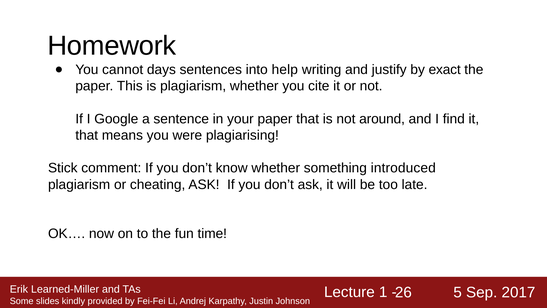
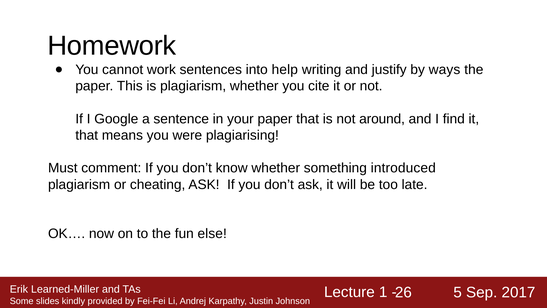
days: days -> work
exact: exact -> ways
Stick: Stick -> Must
time: time -> else
